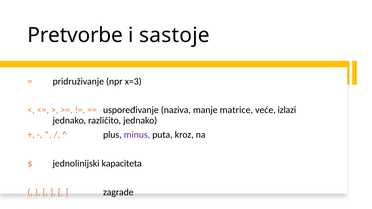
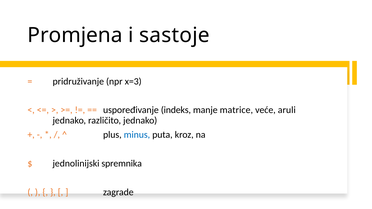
Pretvorbe: Pretvorbe -> Promjena
naziva: naziva -> indeks
izlazi: izlazi -> aruli
minus colour: purple -> blue
kapaciteta: kapaciteta -> spremnika
